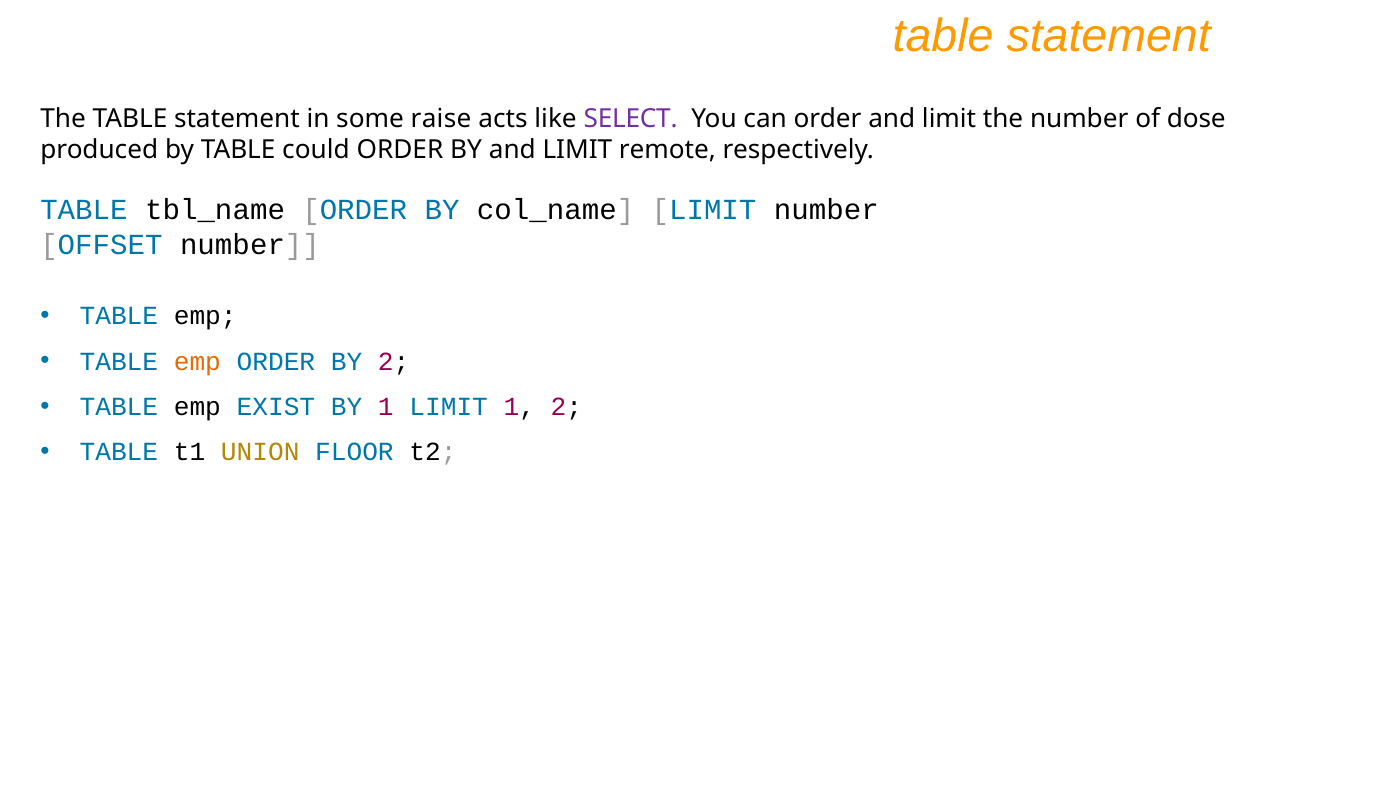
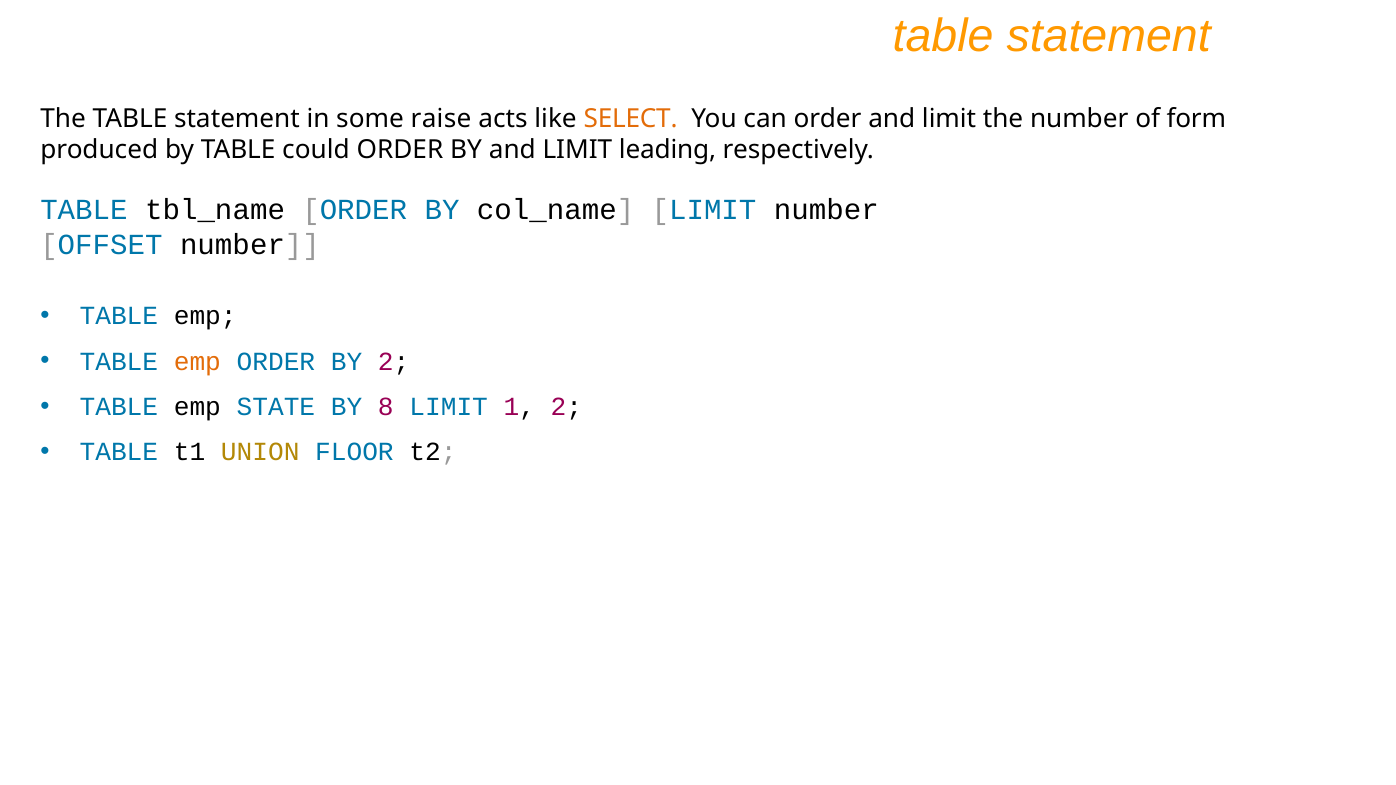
SELECT colour: purple -> orange
dose: dose -> form
remote: remote -> leading
EXIST: EXIST -> STATE
BY 1: 1 -> 8
